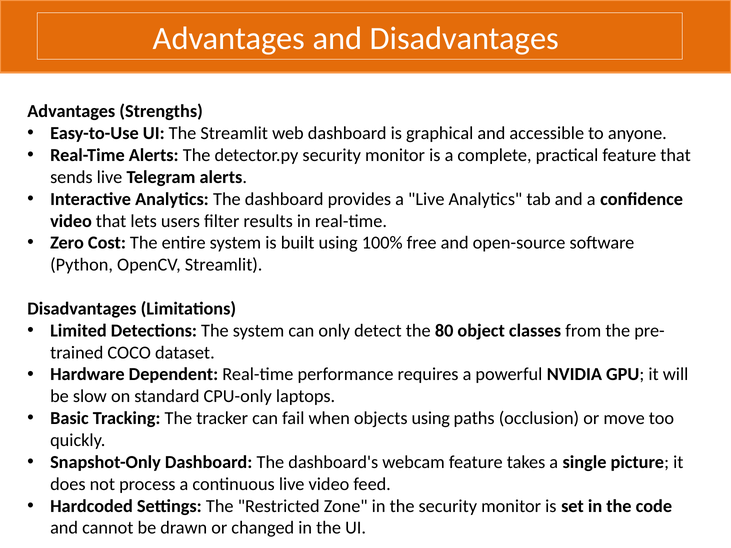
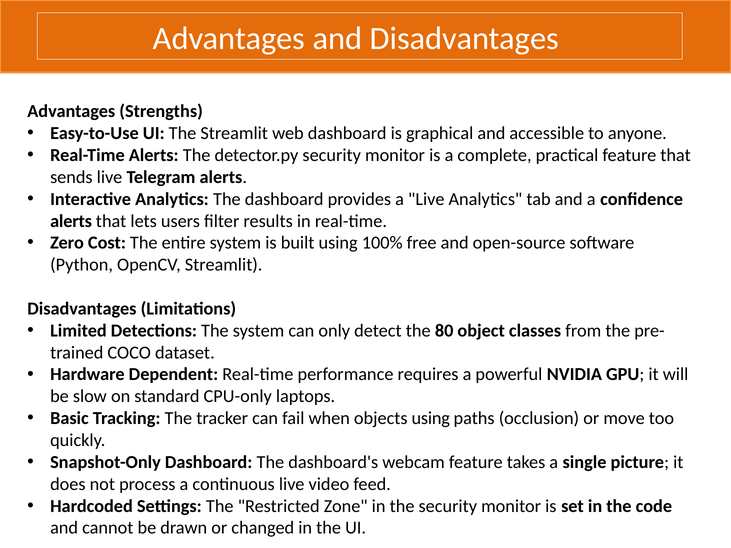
video at (71, 221): video -> alerts
